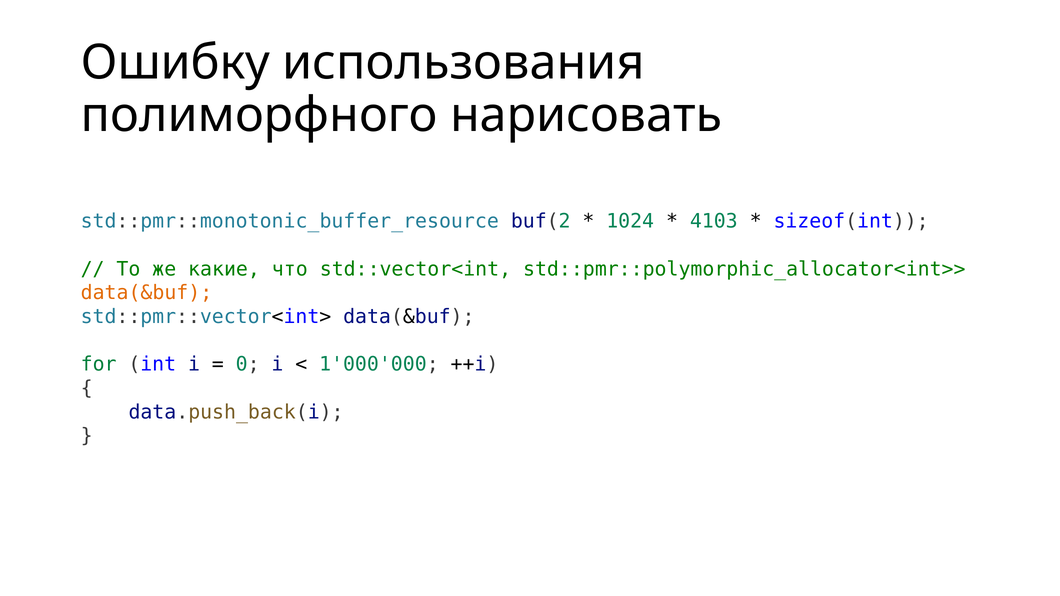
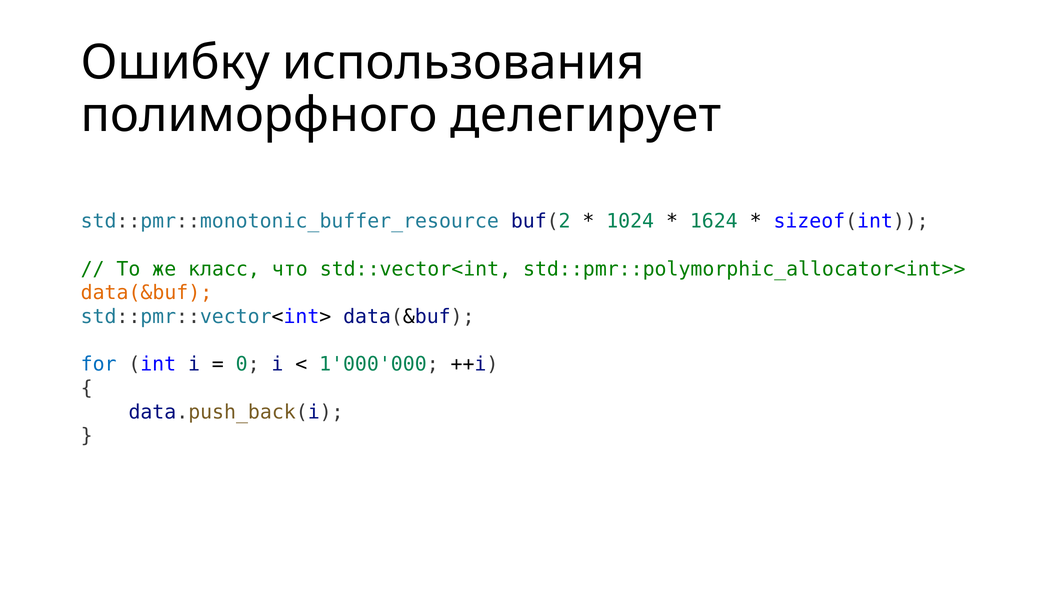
нарисовать: нарисовать -> делегирует
4103: 4103 -> 1624
какие: какие -> класс
for colour: green -> blue
